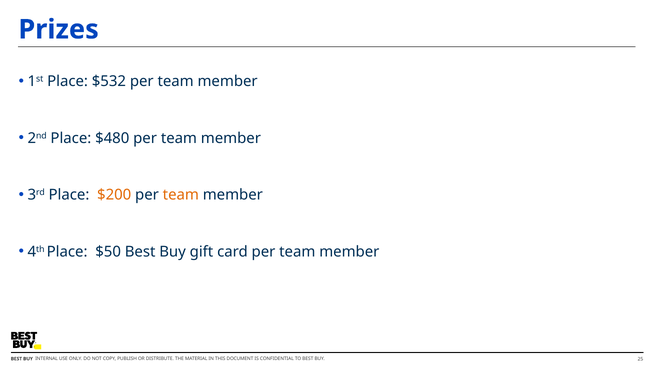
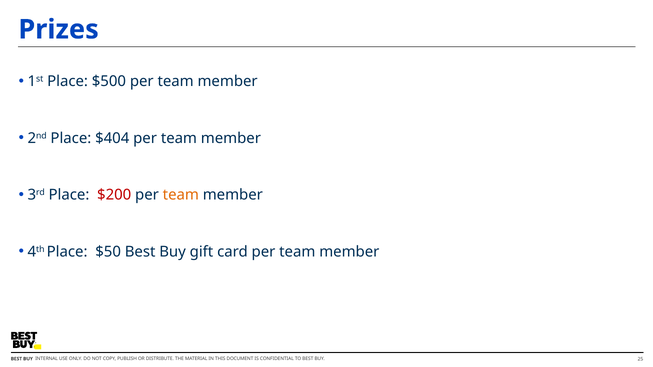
$532: $532 -> $500
$480: $480 -> $404
$200 colour: orange -> red
